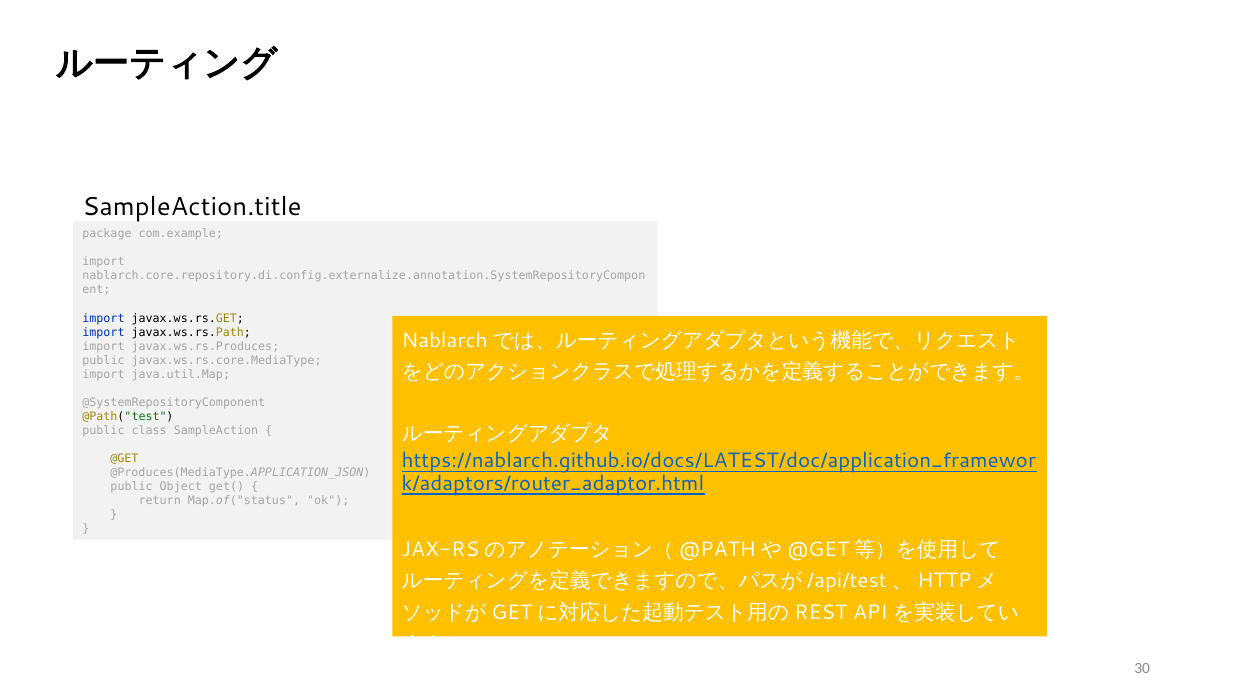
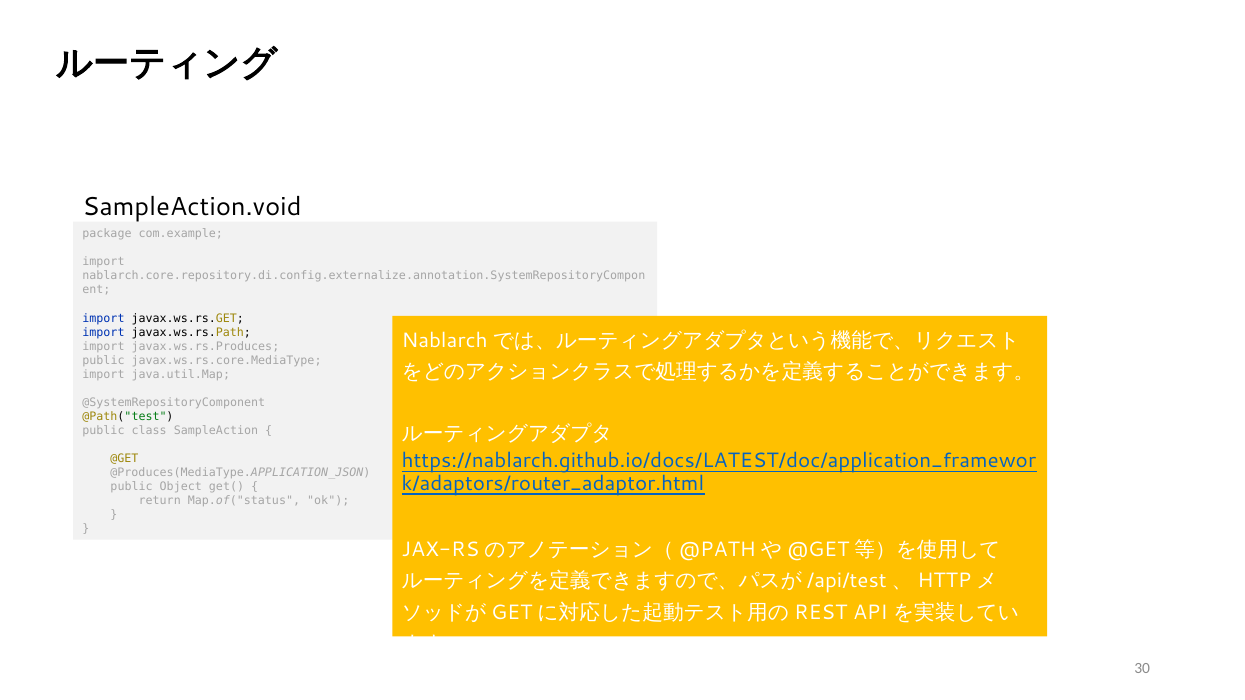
SampleAction.title: SampleAction.title -> SampleAction.void
